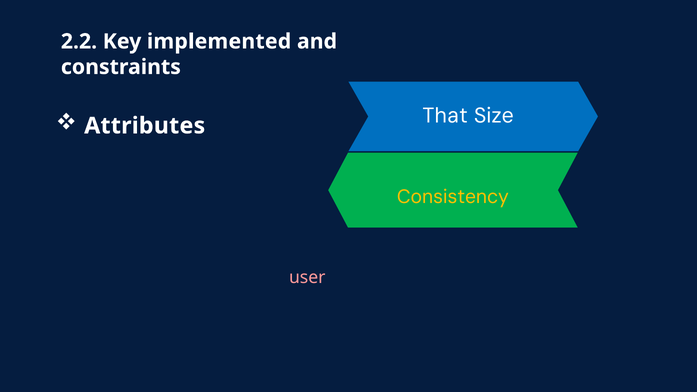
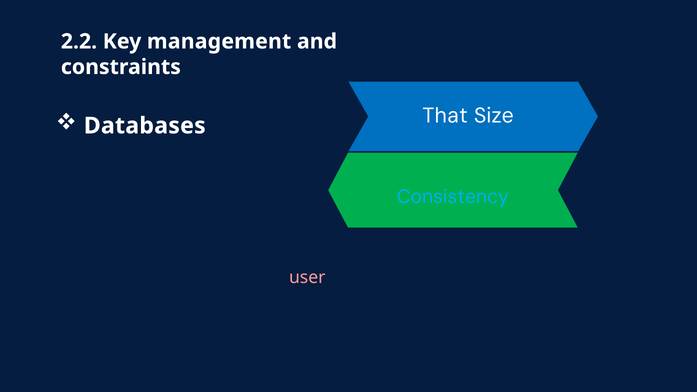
implemented: implemented -> management
Attributes: Attributes -> Databases
Consistency colour: yellow -> light blue
